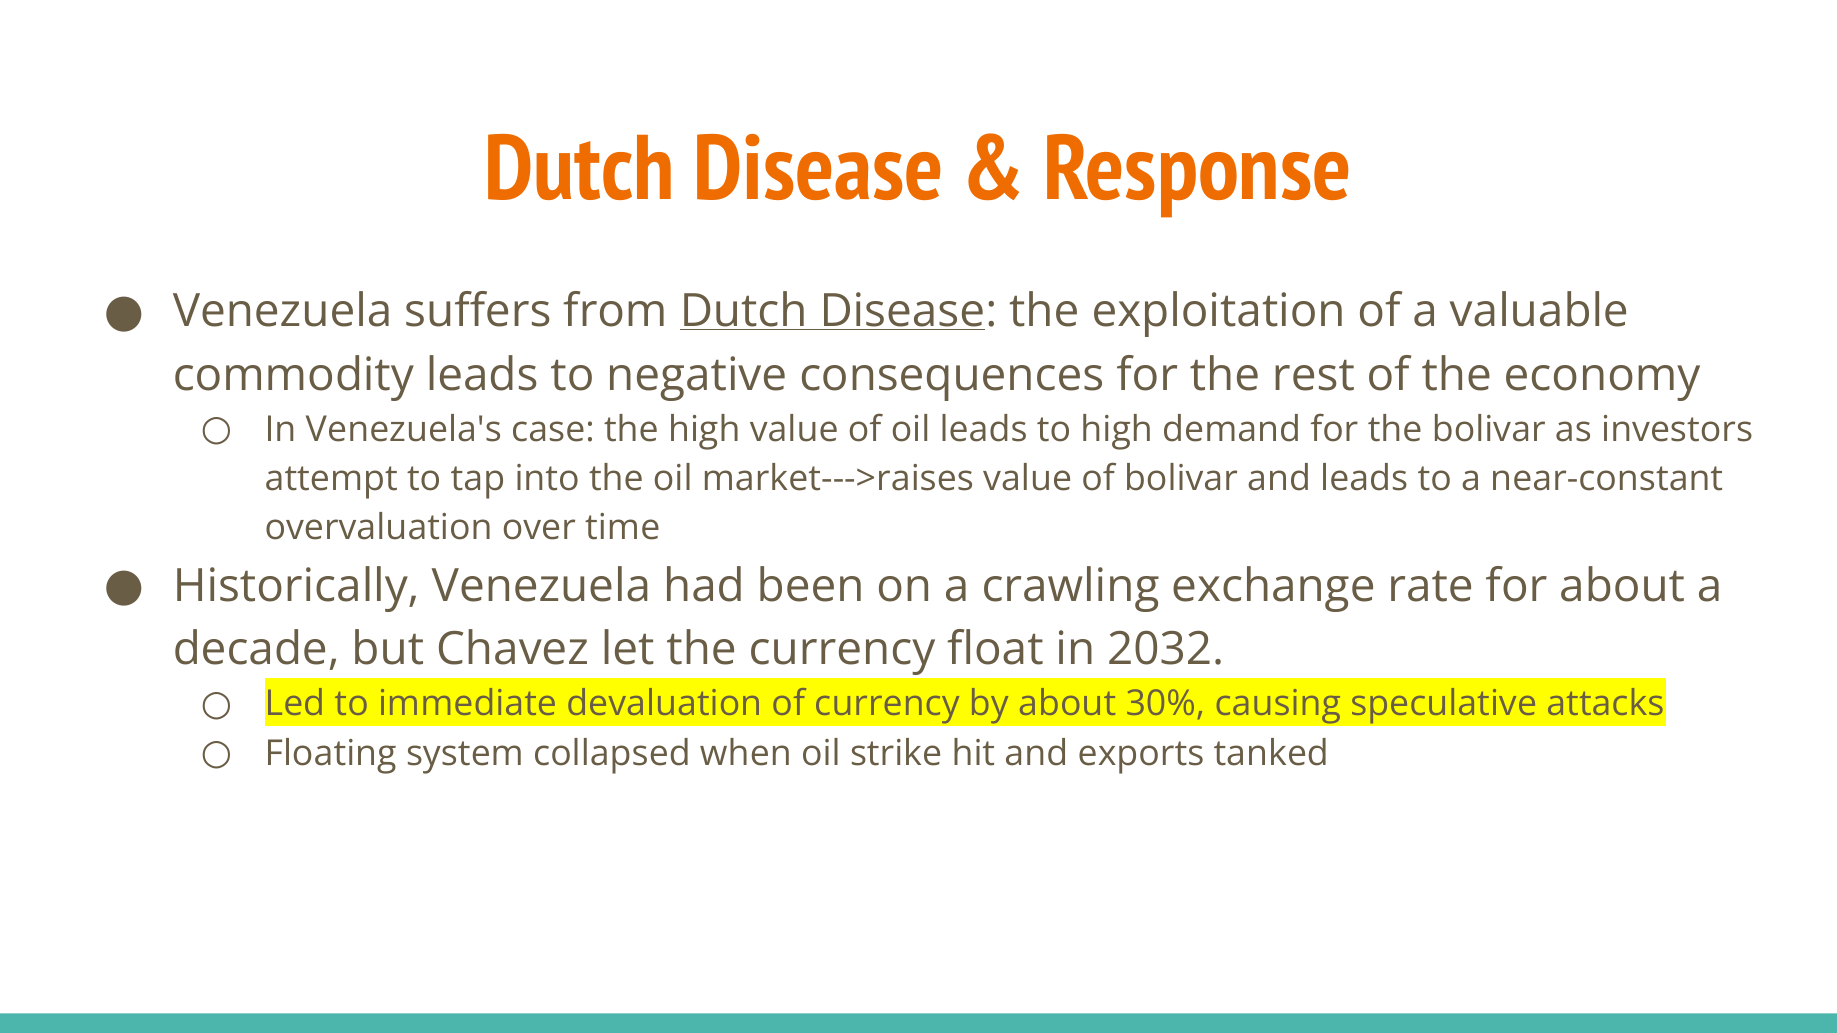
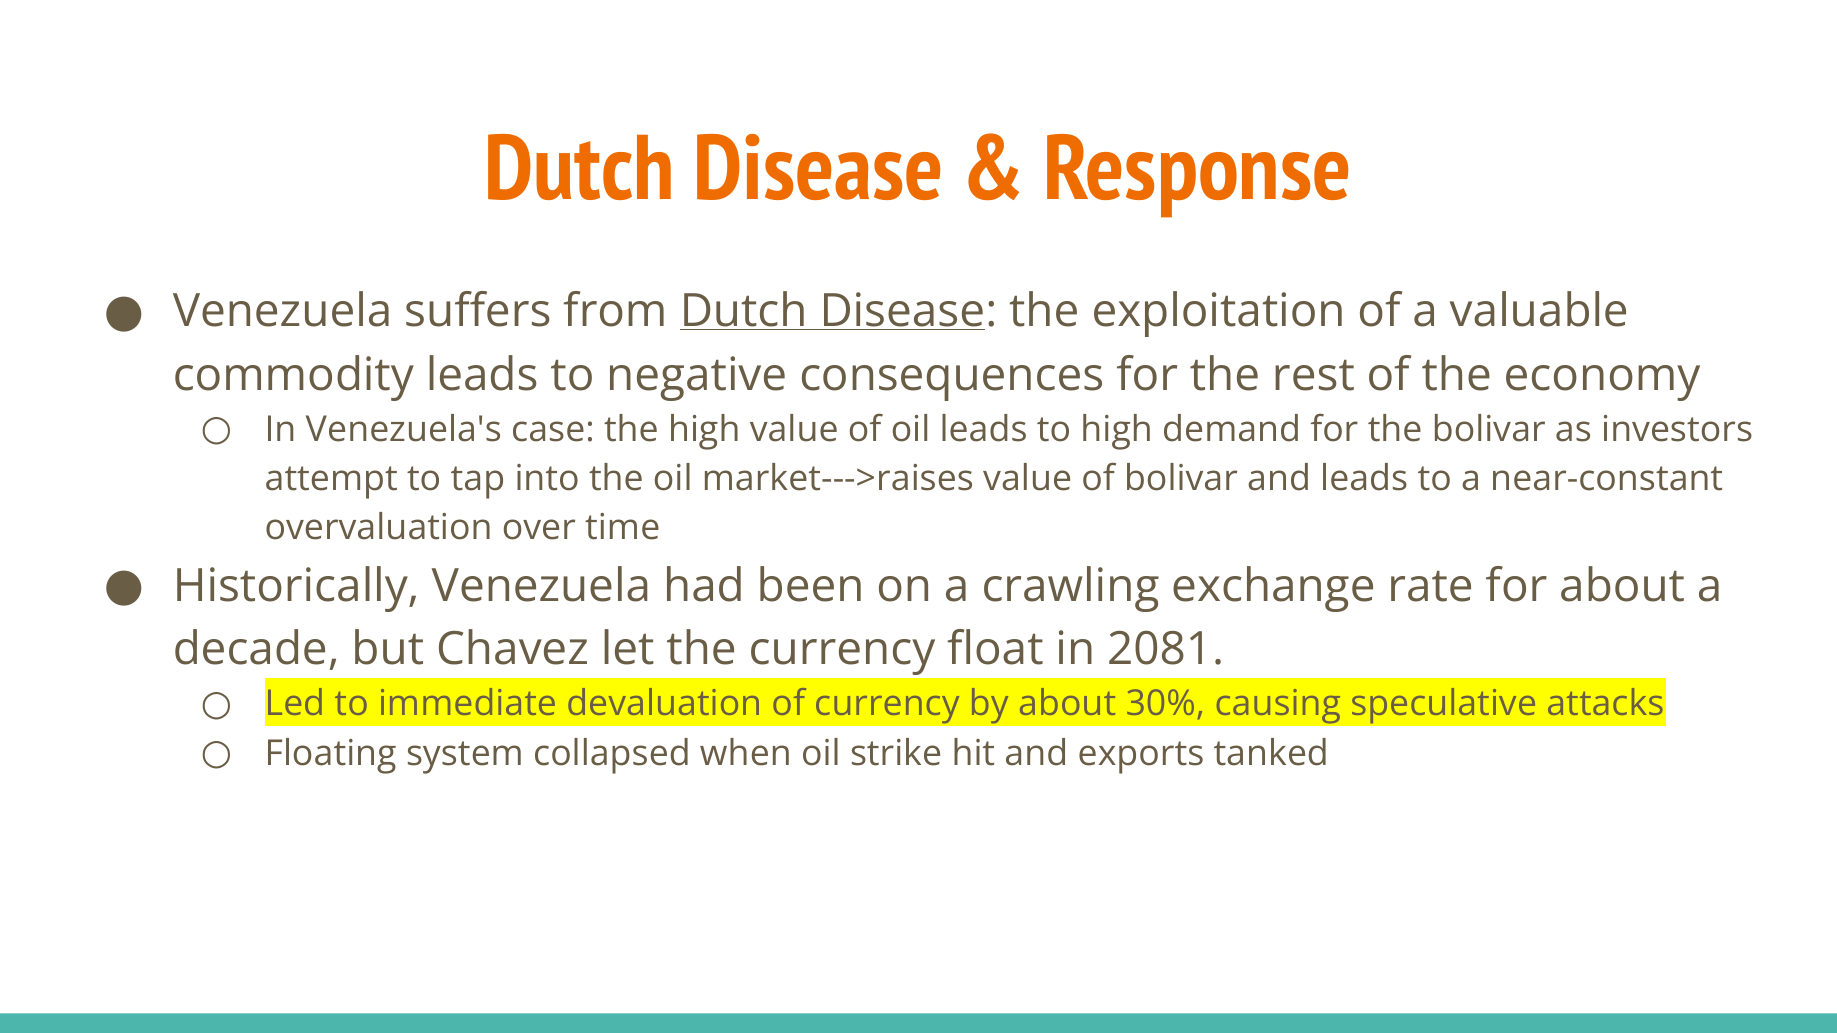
2032: 2032 -> 2081
